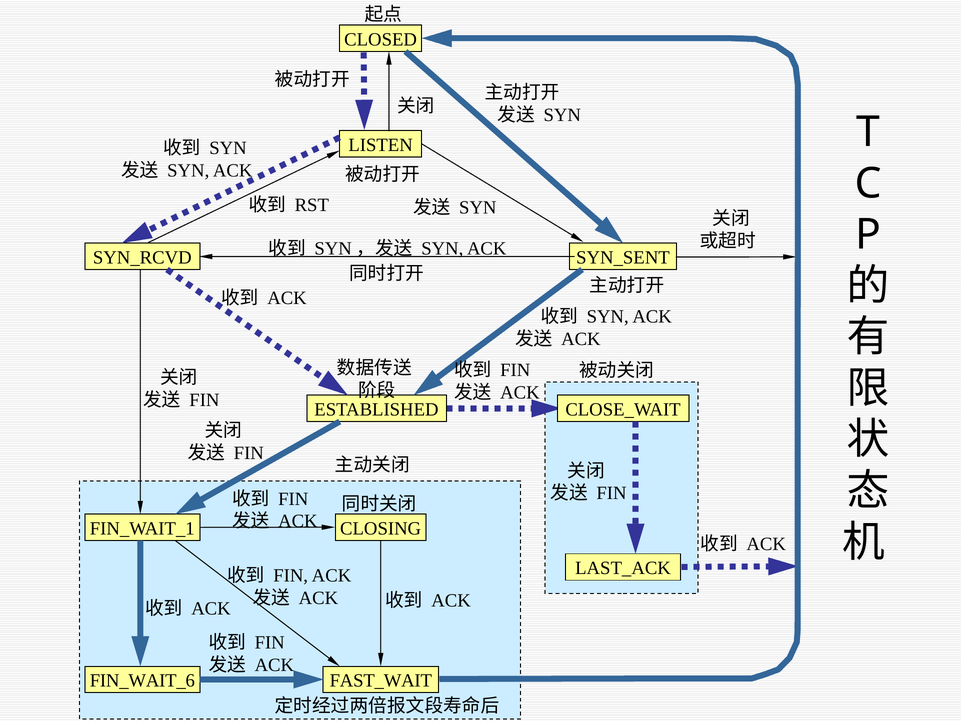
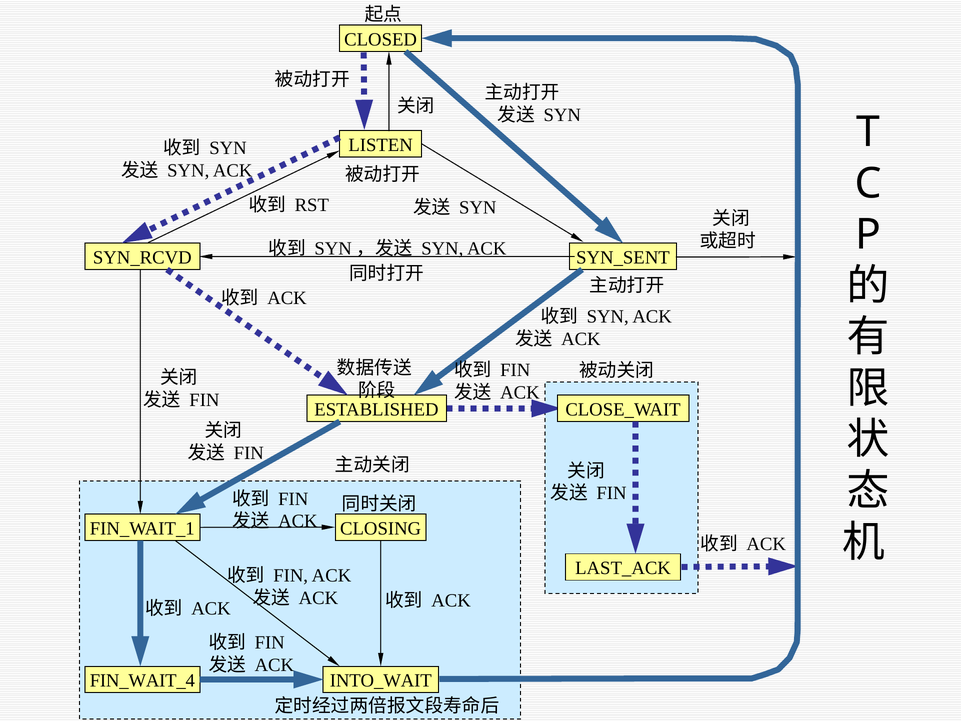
FIN_WAIT_6: FIN_WAIT_6 -> FIN_WAIT_4
FAST_WAIT: FAST_WAIT -> INTO_WAIT
